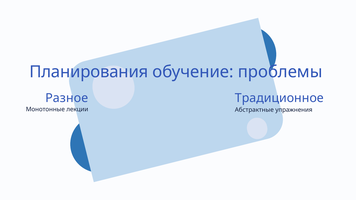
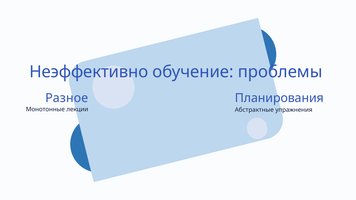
Планирования: Планирования -> Неэффективно
Традиционное: Традиционное -> Планирования
